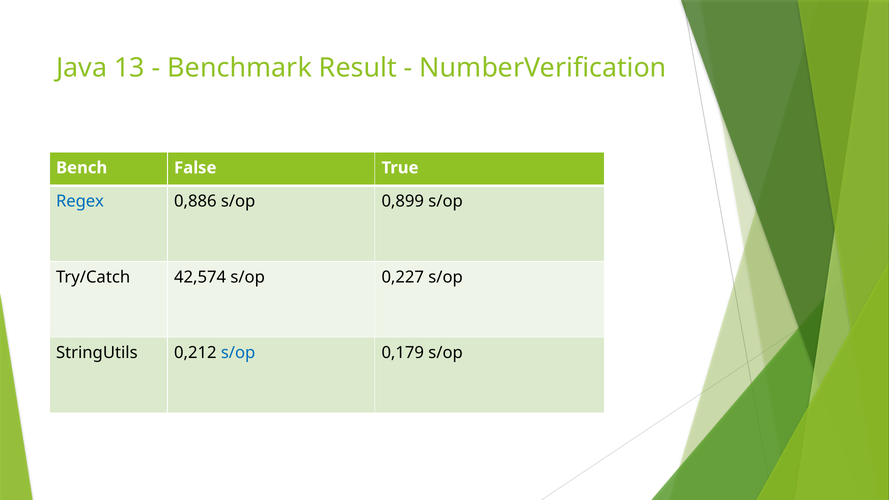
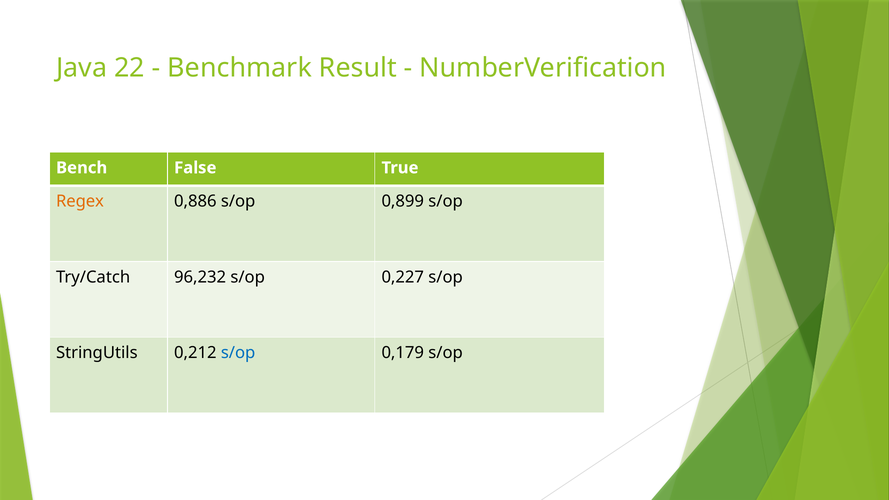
13: 13 -> 22
Regex colour: blue -> orange
42,574: 42,574 -> 96,232
